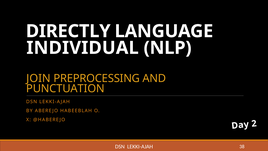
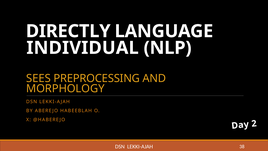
JOIN: JOIN -> SEES
PUNCTUATION: PUNCTUATION -> MORPHOLOGY
